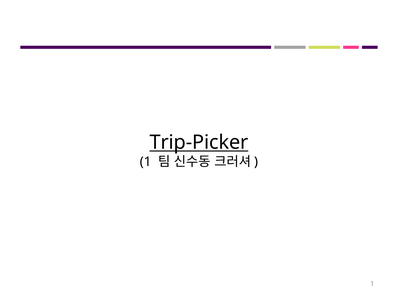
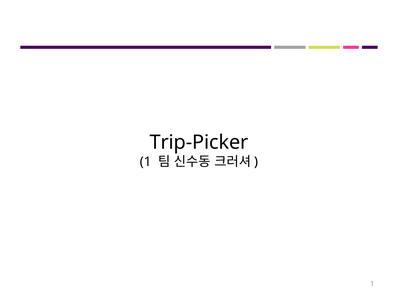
Trip-Picker underline: present -> none
